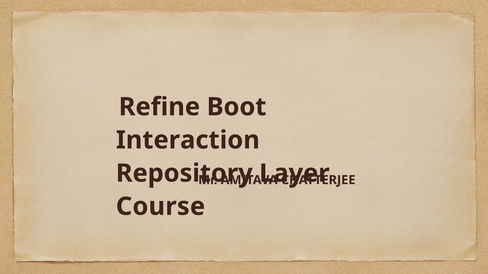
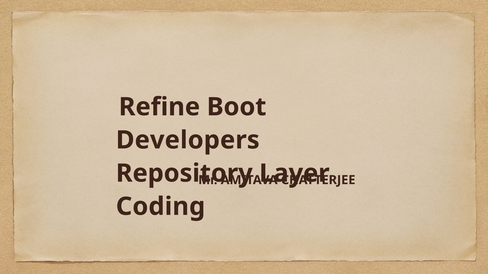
Interaction: Interaction -> Developers
Course: Course -> Coding
